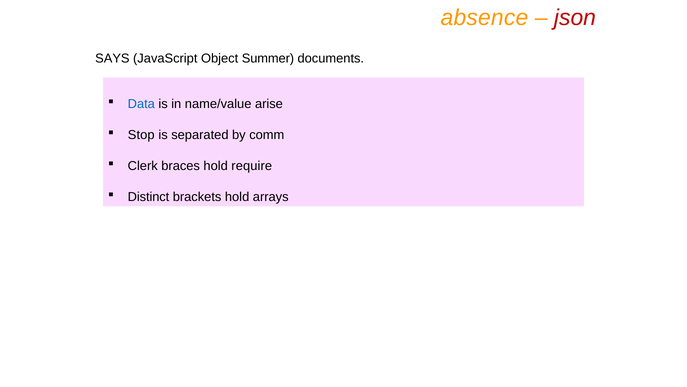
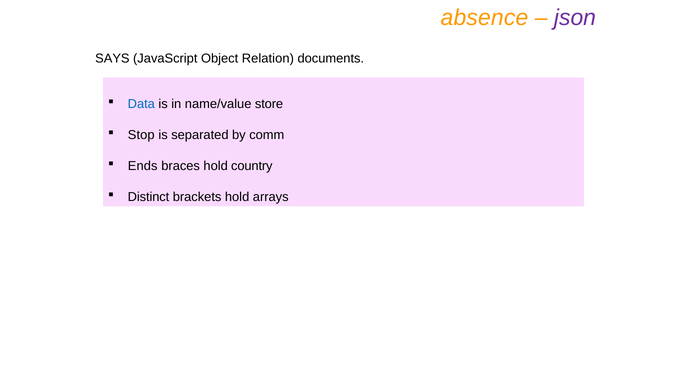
json colour: red -> purple
Summer: Summer -> Relation
arise: arise -> store
Clerk: Clerk -> Ends
require: require -> country
